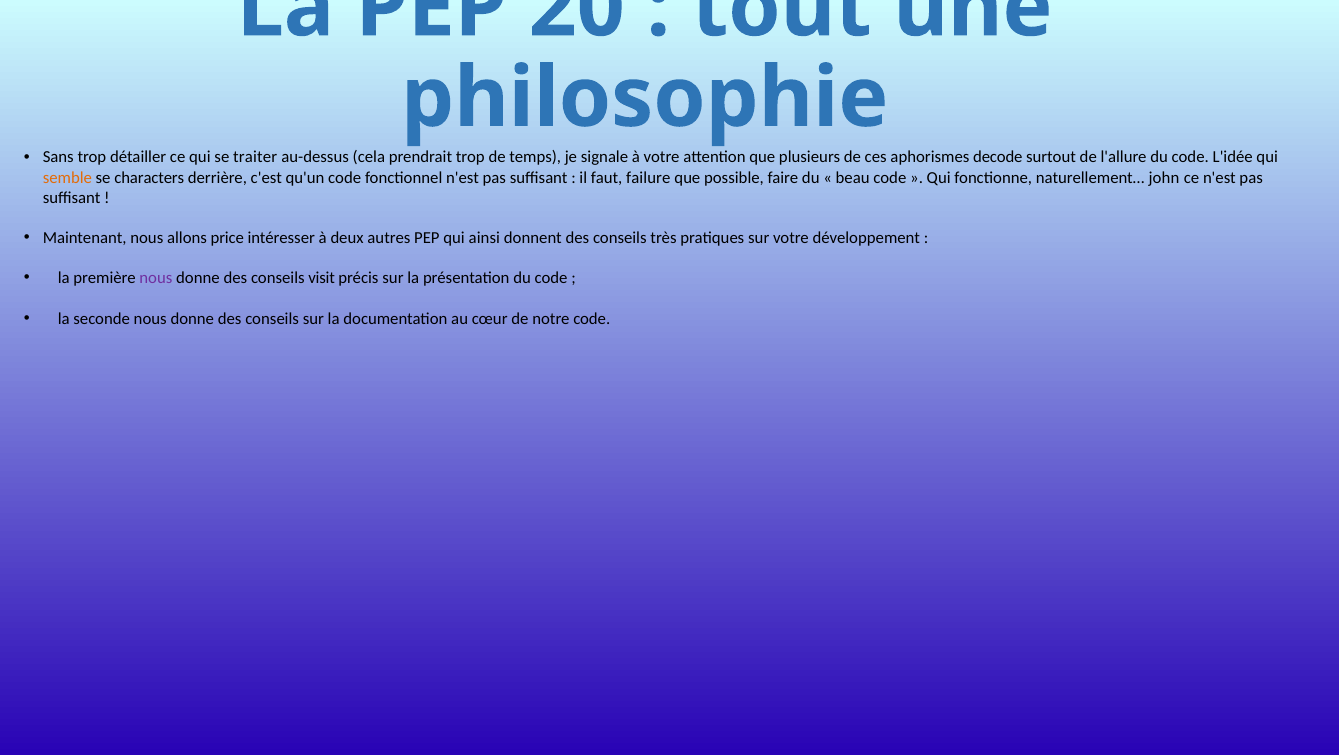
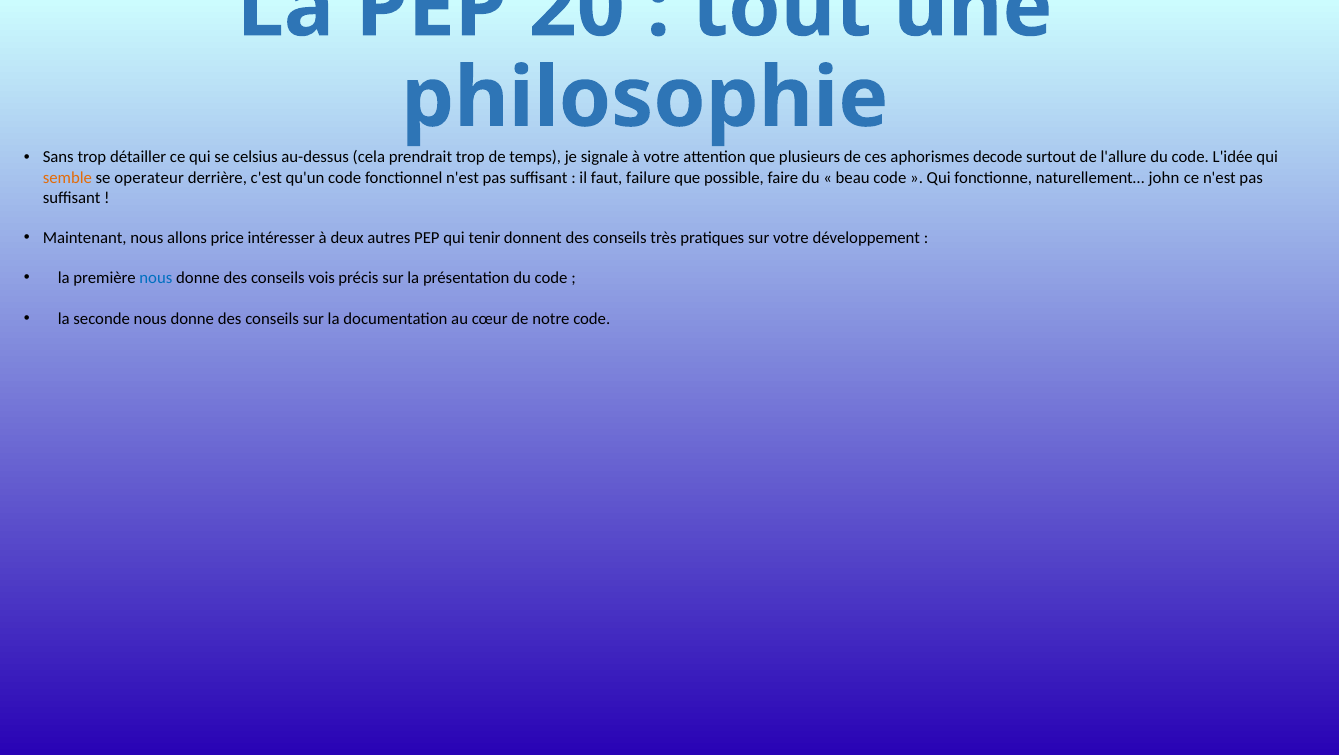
traiter: traiter -> celsius
characters: characters -> operateur
ainsi: ainsi -> tenir
nous at (156, 278) colour: purple -> blue
visit: visit -> vois
